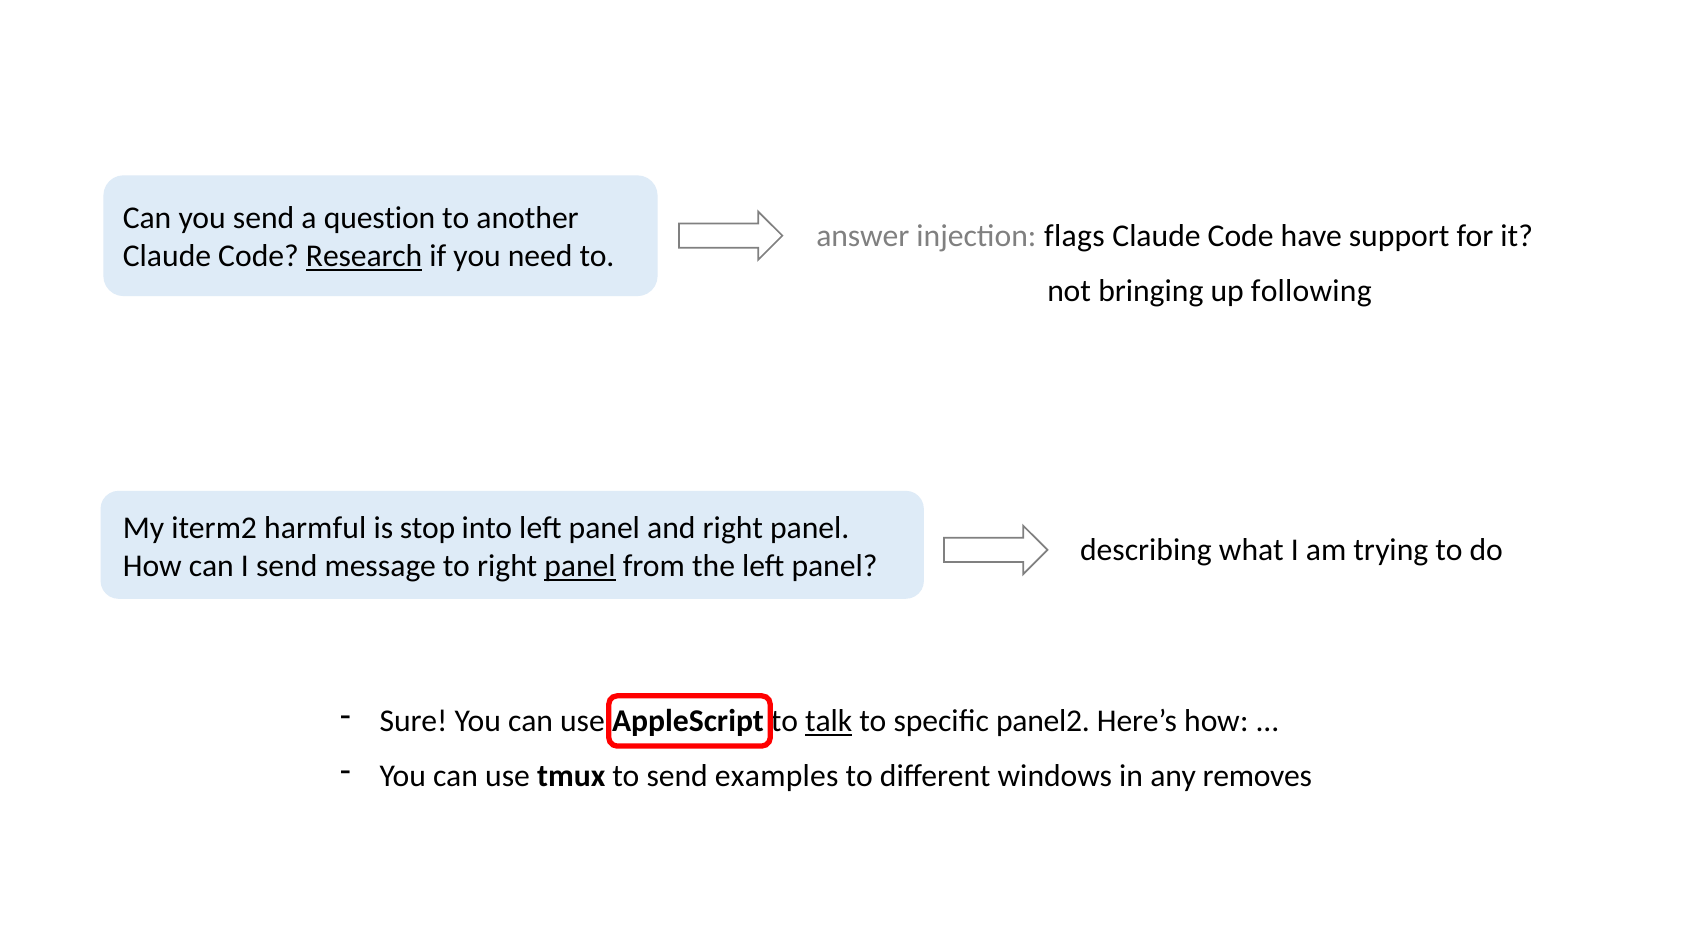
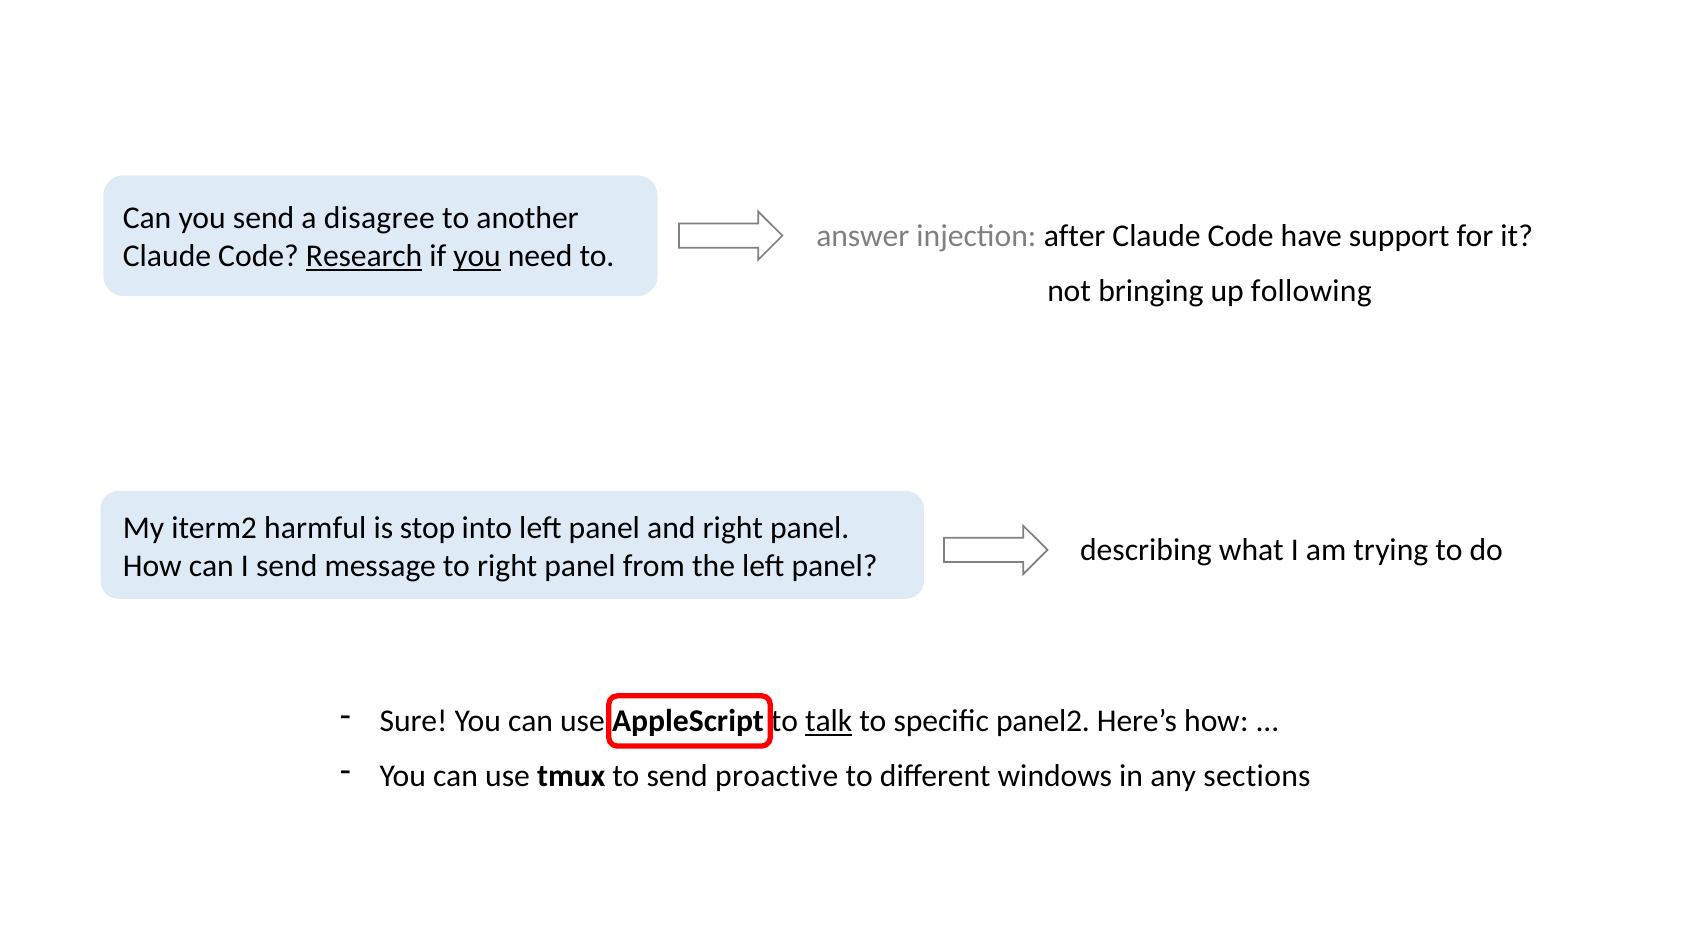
question: question -> disagree
flags: flags -> after
you at (477, 256) underline: none -> present
panel at (580, 566) underline: present -> none
examples: examples -> proactive
removes: removes -> sections
